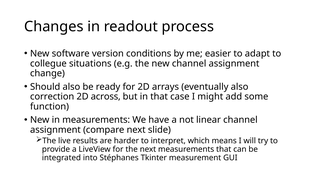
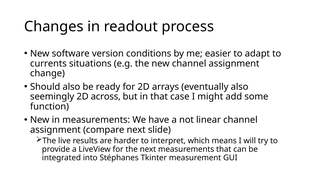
collegue: collegue -> currents
correction: correction -> seemingly
